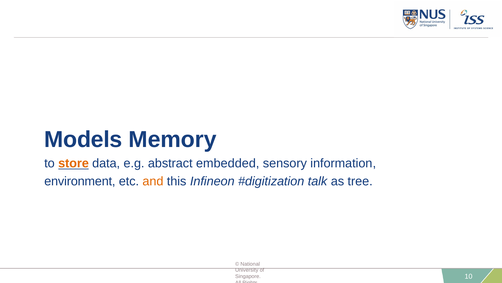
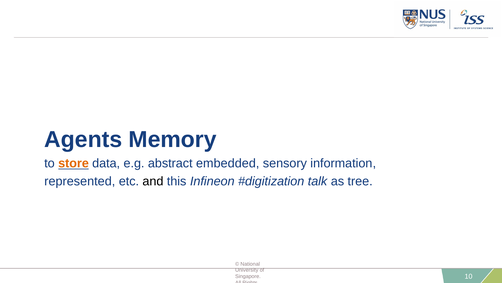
Models: Models -> Agents
environment: environment -> represented
and colour: orange -> black
